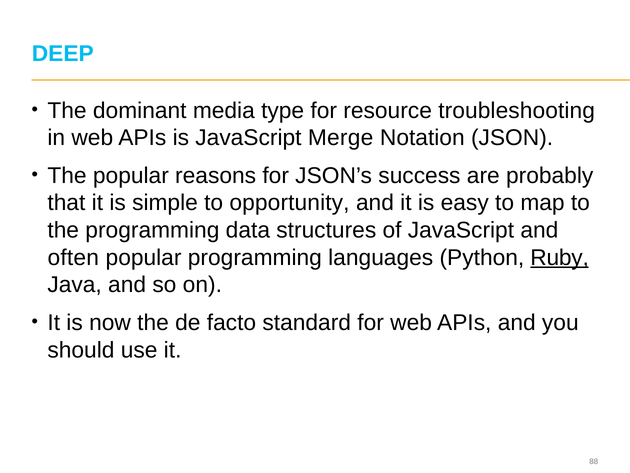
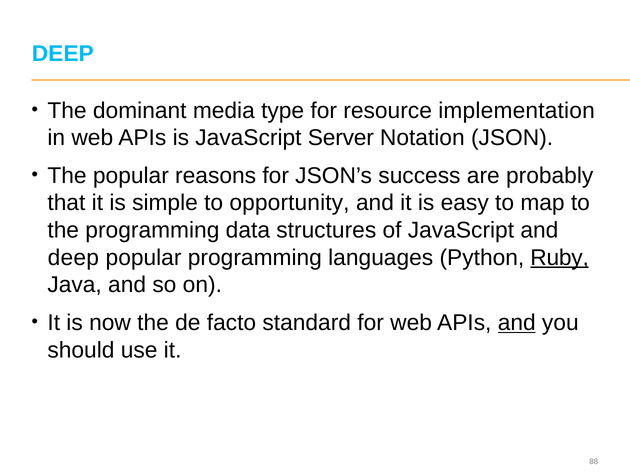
troubleshooting: troubleshooting -> implementation
Merge: Merge -> Server
often at (73, 257): often -> deep
and at (517, 322) underline: none -> present
